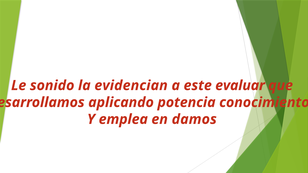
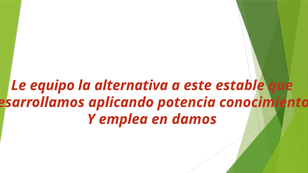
sonido: sonido -> equipo
evidencian: evidencian -> alternativa
evaluar: evaluar -> estable
